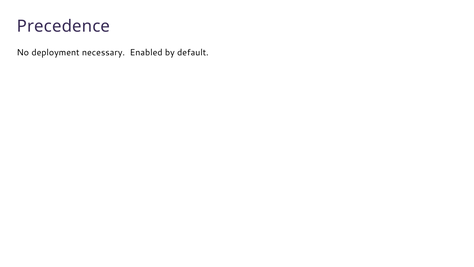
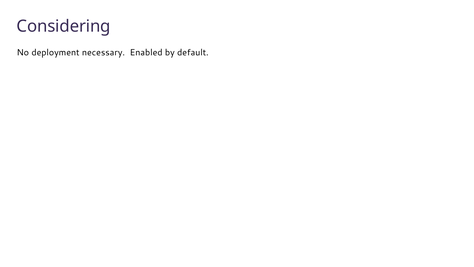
Precedence: Precedence -> Considering
